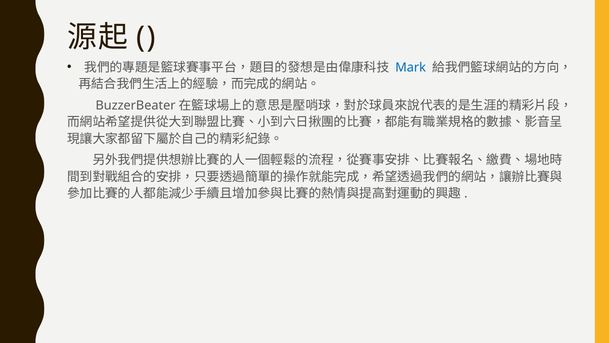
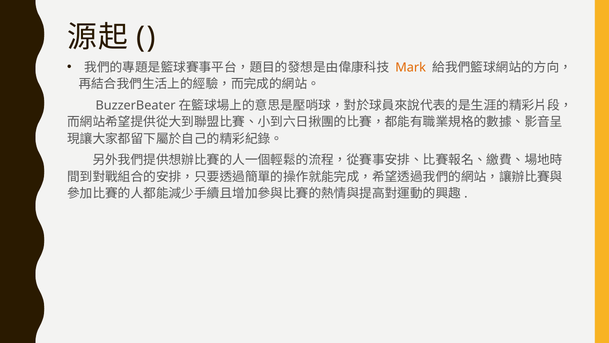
Mark colour: blue -> orange
